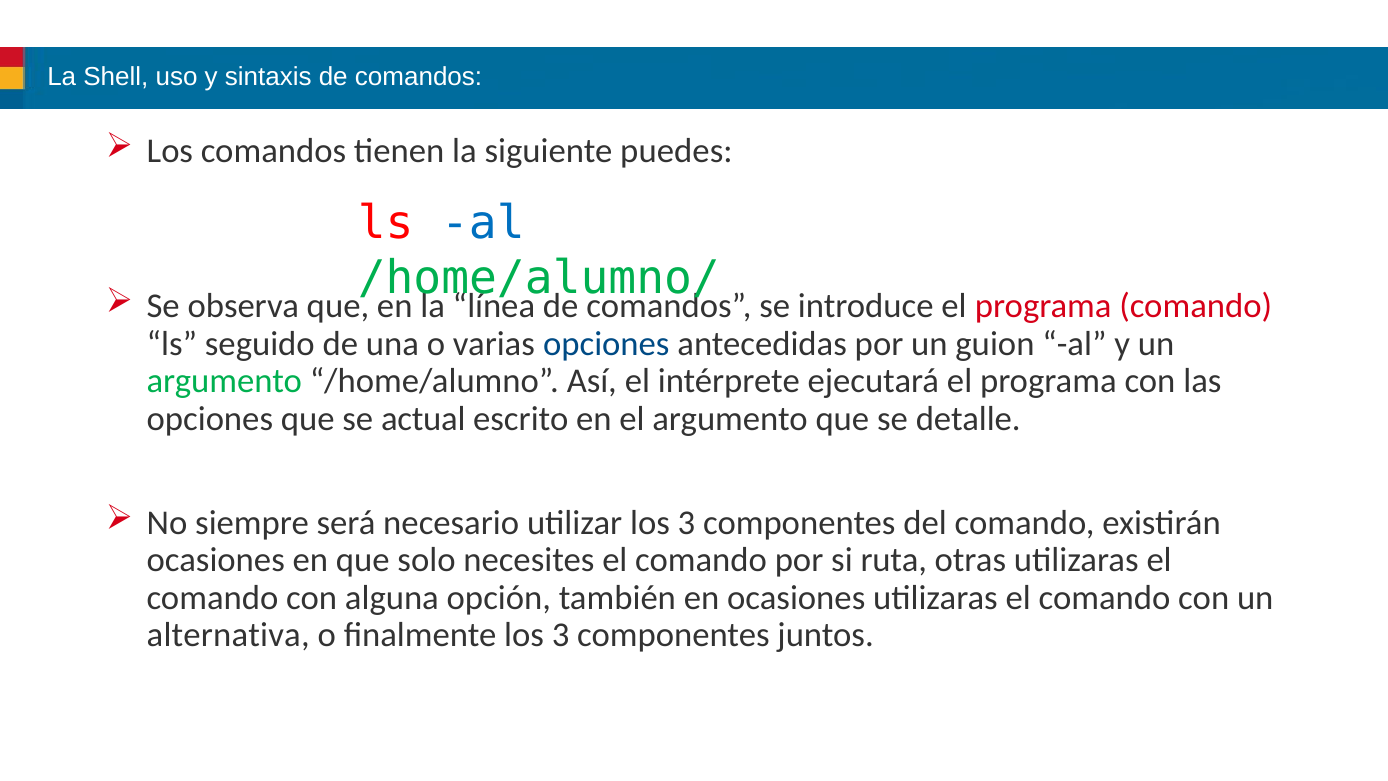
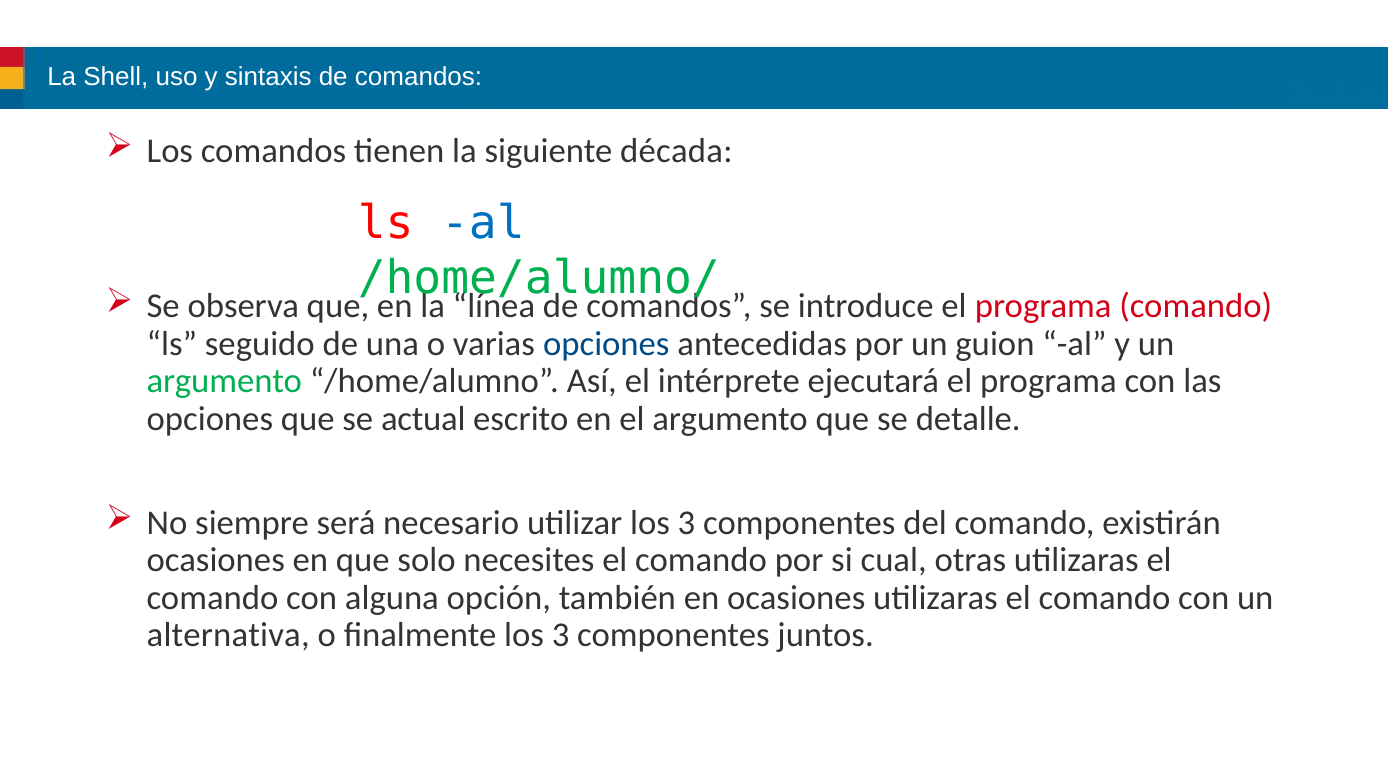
puedes: puedes -> década
ruta: ruta -> cual
